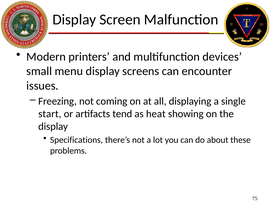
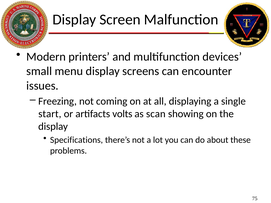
tend: tend -> volts
heat: heat -> scan
